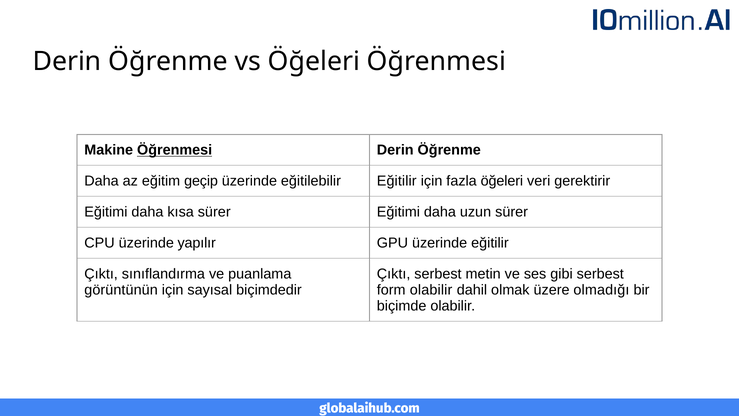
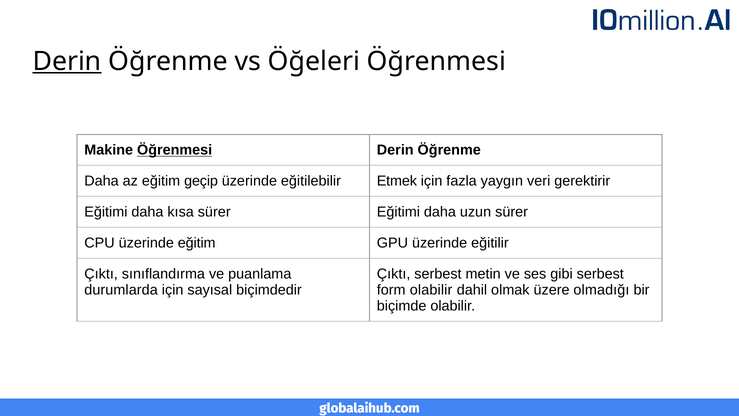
Derin at (67, 61) underline: none -> present
eğitilebilir Eğitilir: Eğitilir -> Etmek
fazla öğeleri: öğeleri -> yaygın
üzerinde yapılır: yapılır -> eğitim
görüntünün: görüntünün -> durumlarda
